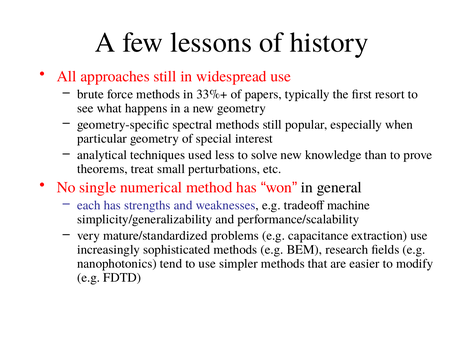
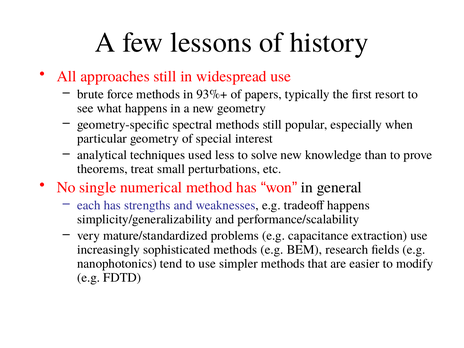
33%+: 33%+ -> 93%+
tradeoff machine: machine -> happens
